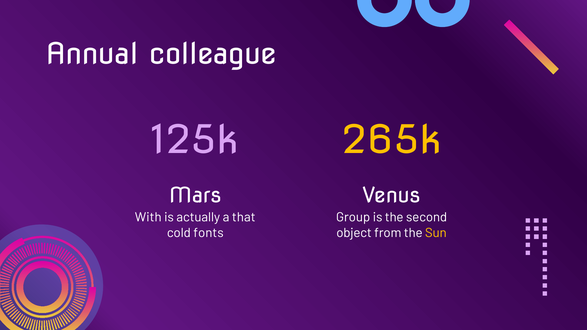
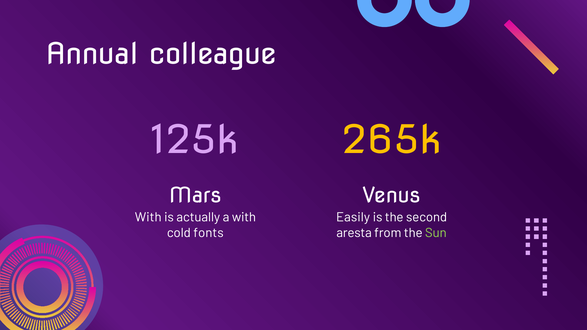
a that: that -> with
Group: Group -> Easily
object: object -> aresta
Sun colour: yellow -> light green
